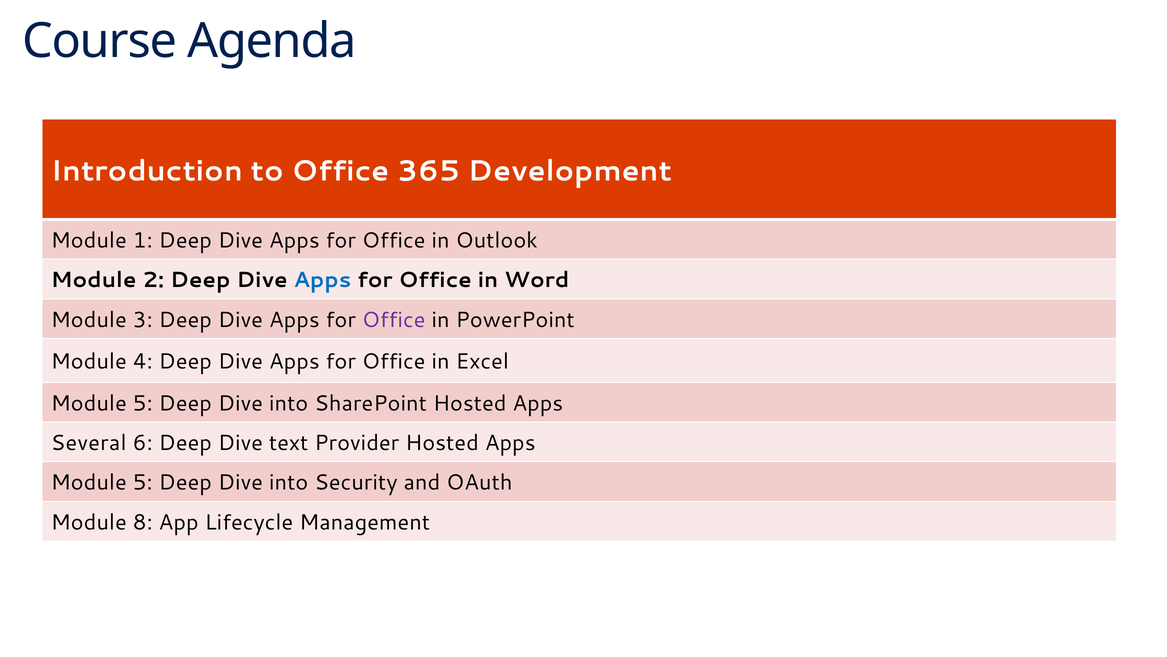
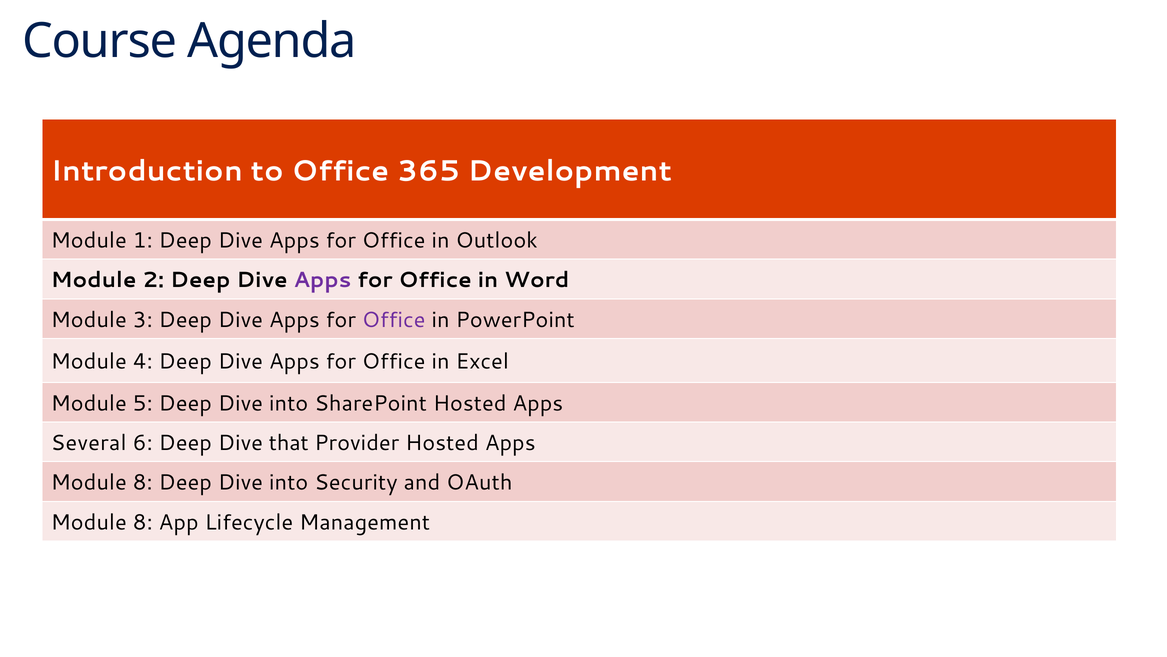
Apps at (322, 280) colour: blue -> purple
text: text -> that
5 at (143, 482): 5 -> 8
